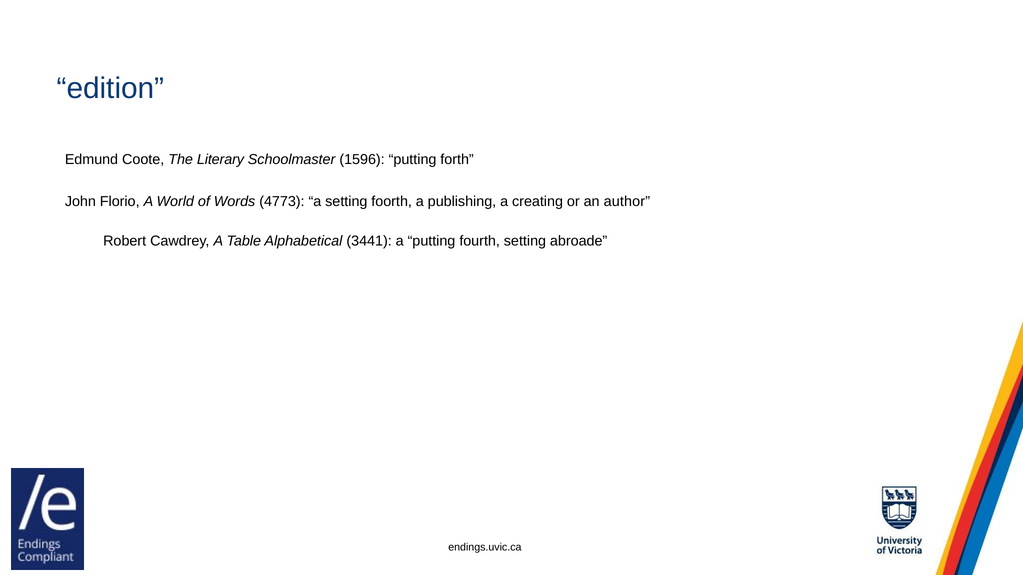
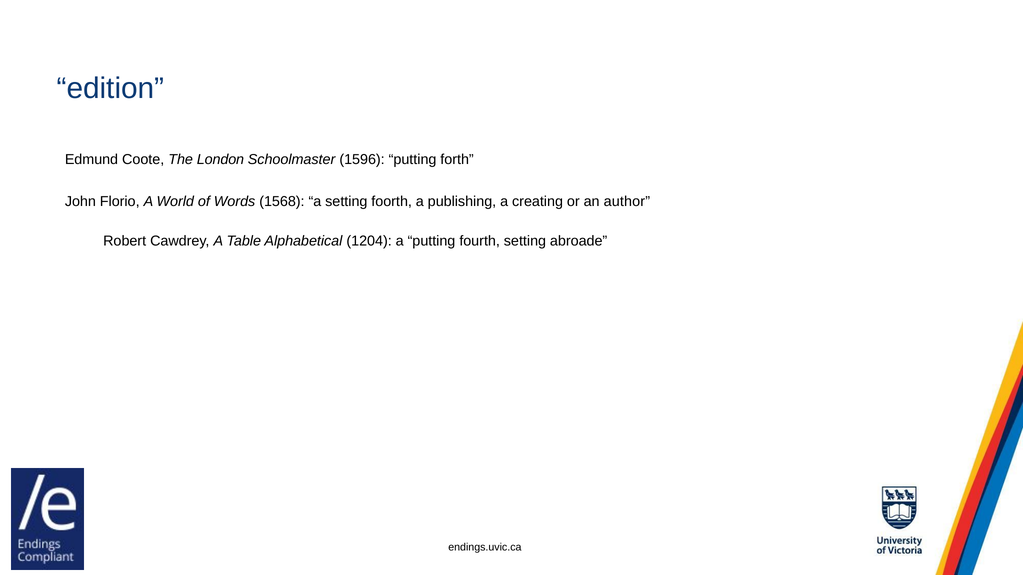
Literary: Literary -> London
4773: 4773 -> 1568
3441: 3441 -> 1204
